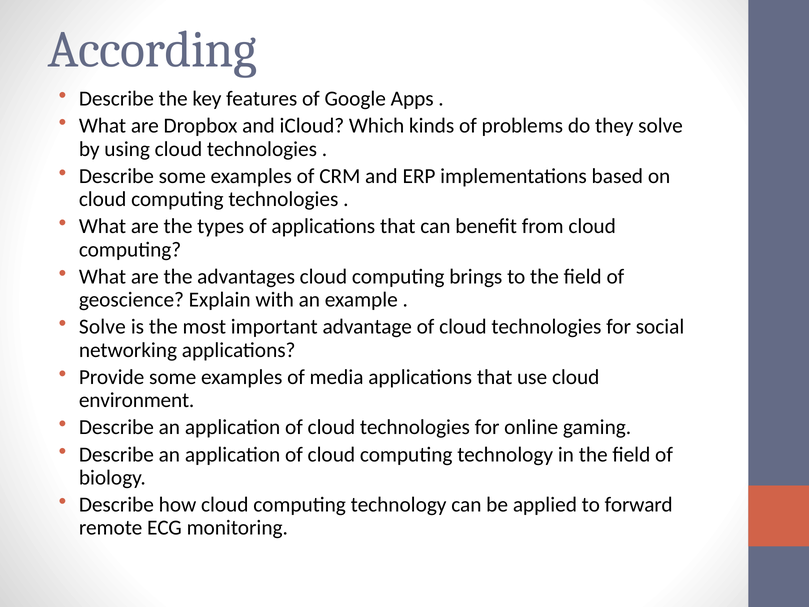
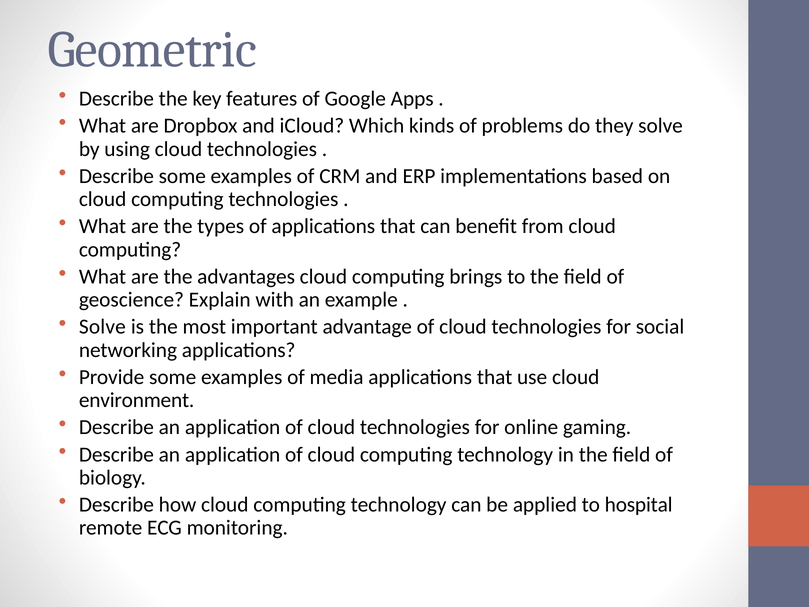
According: According -> Geometric
forward: forward -> hospital
